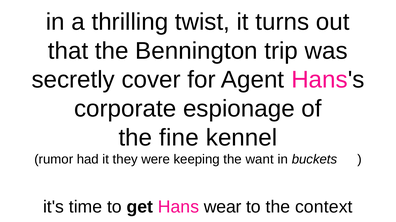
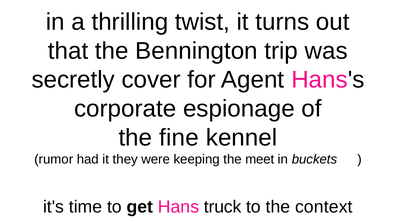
want: want -> meet
wear: wear -> truck
